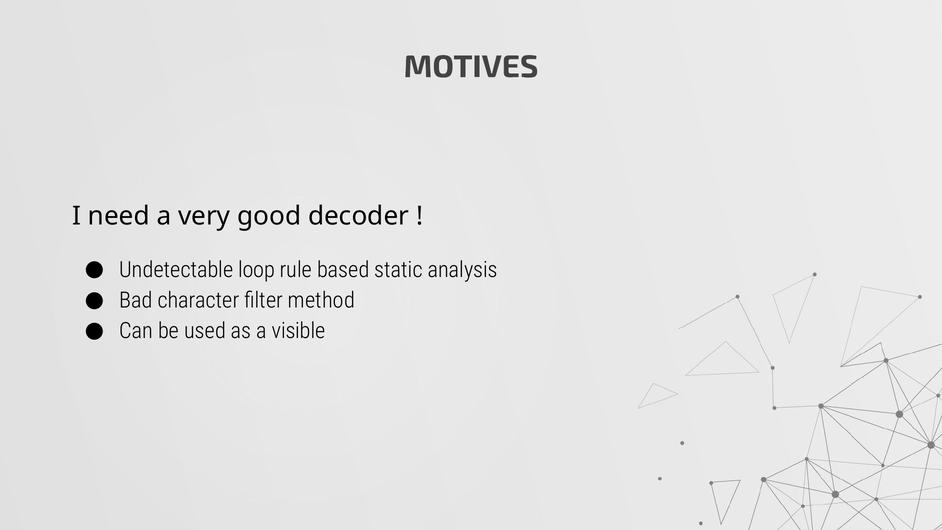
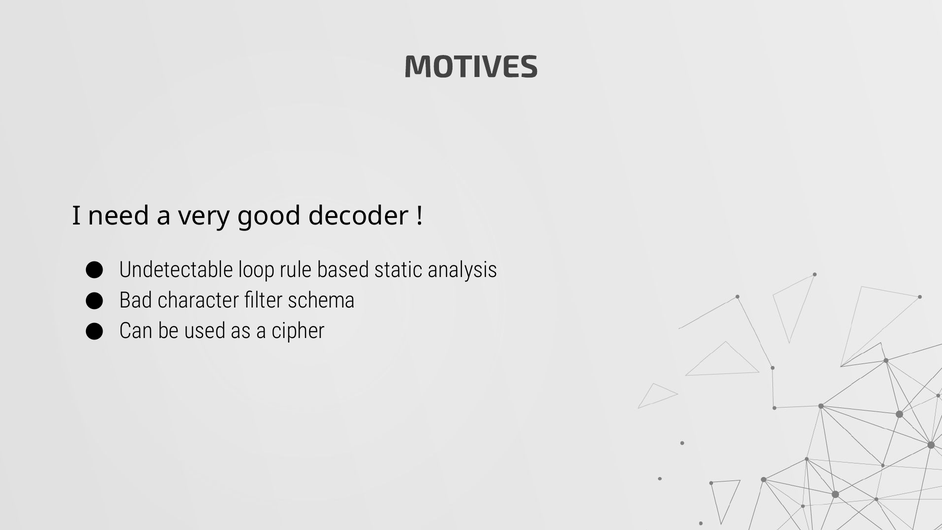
method: method -> schema
visible: visible -> cipher
